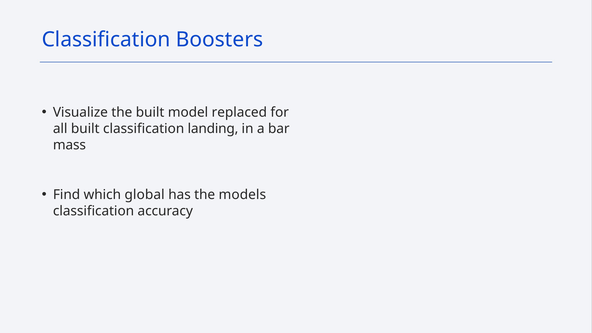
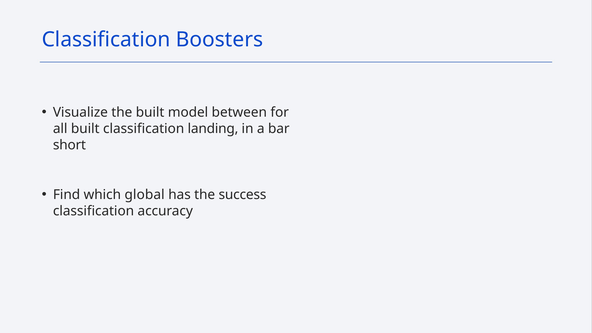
replaced: replaced -> between
mass: mass -> short
models: models -> success
